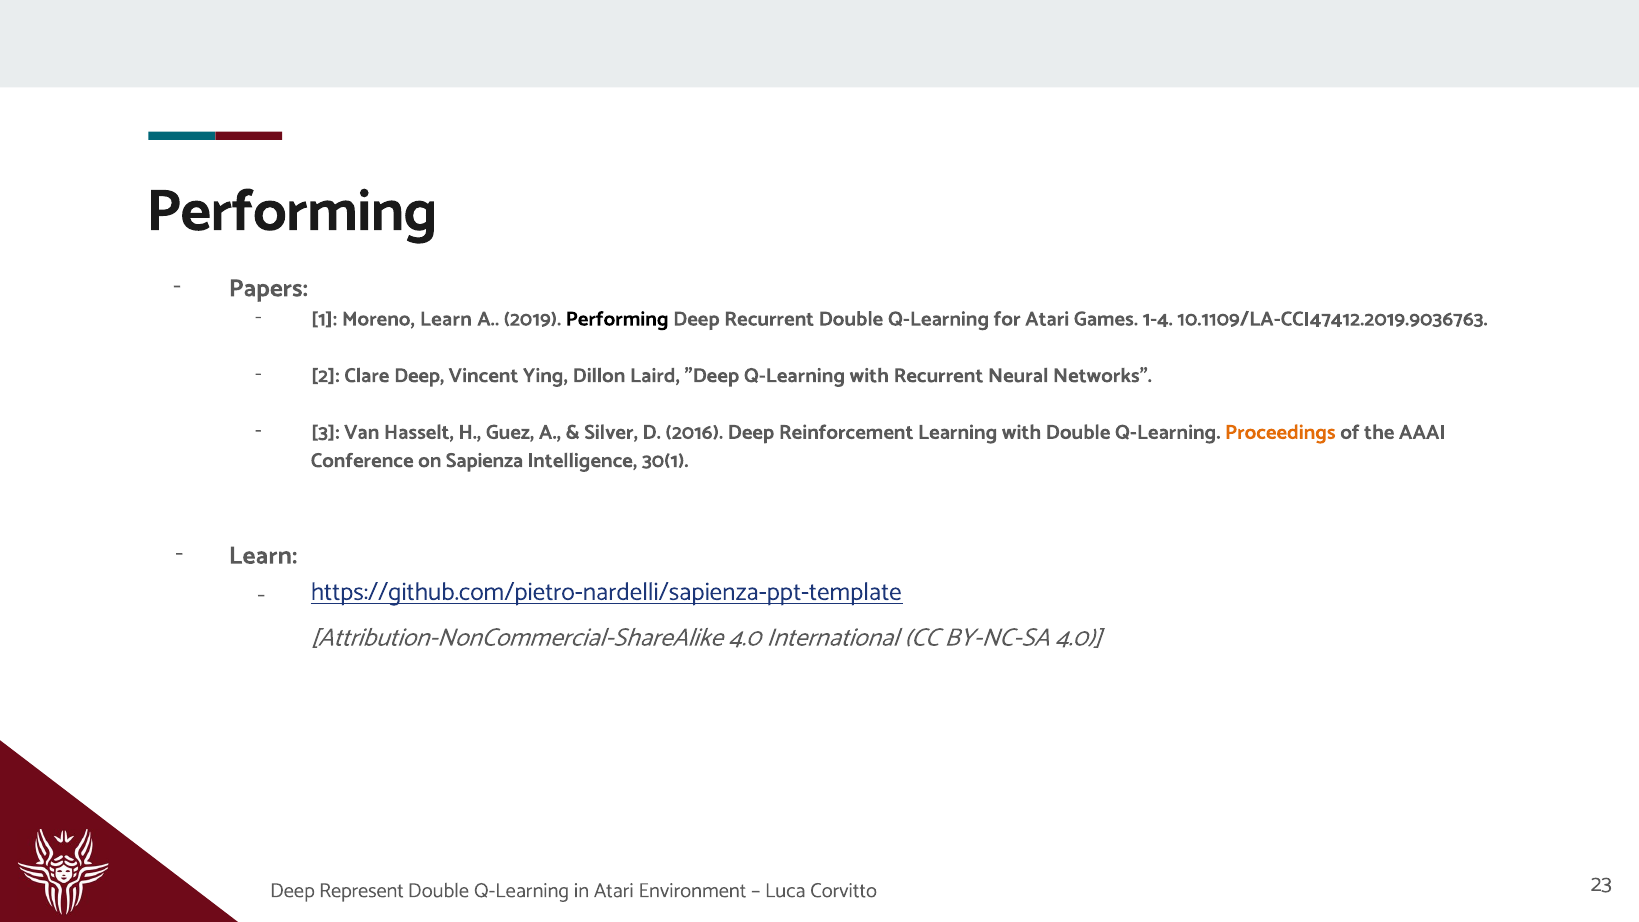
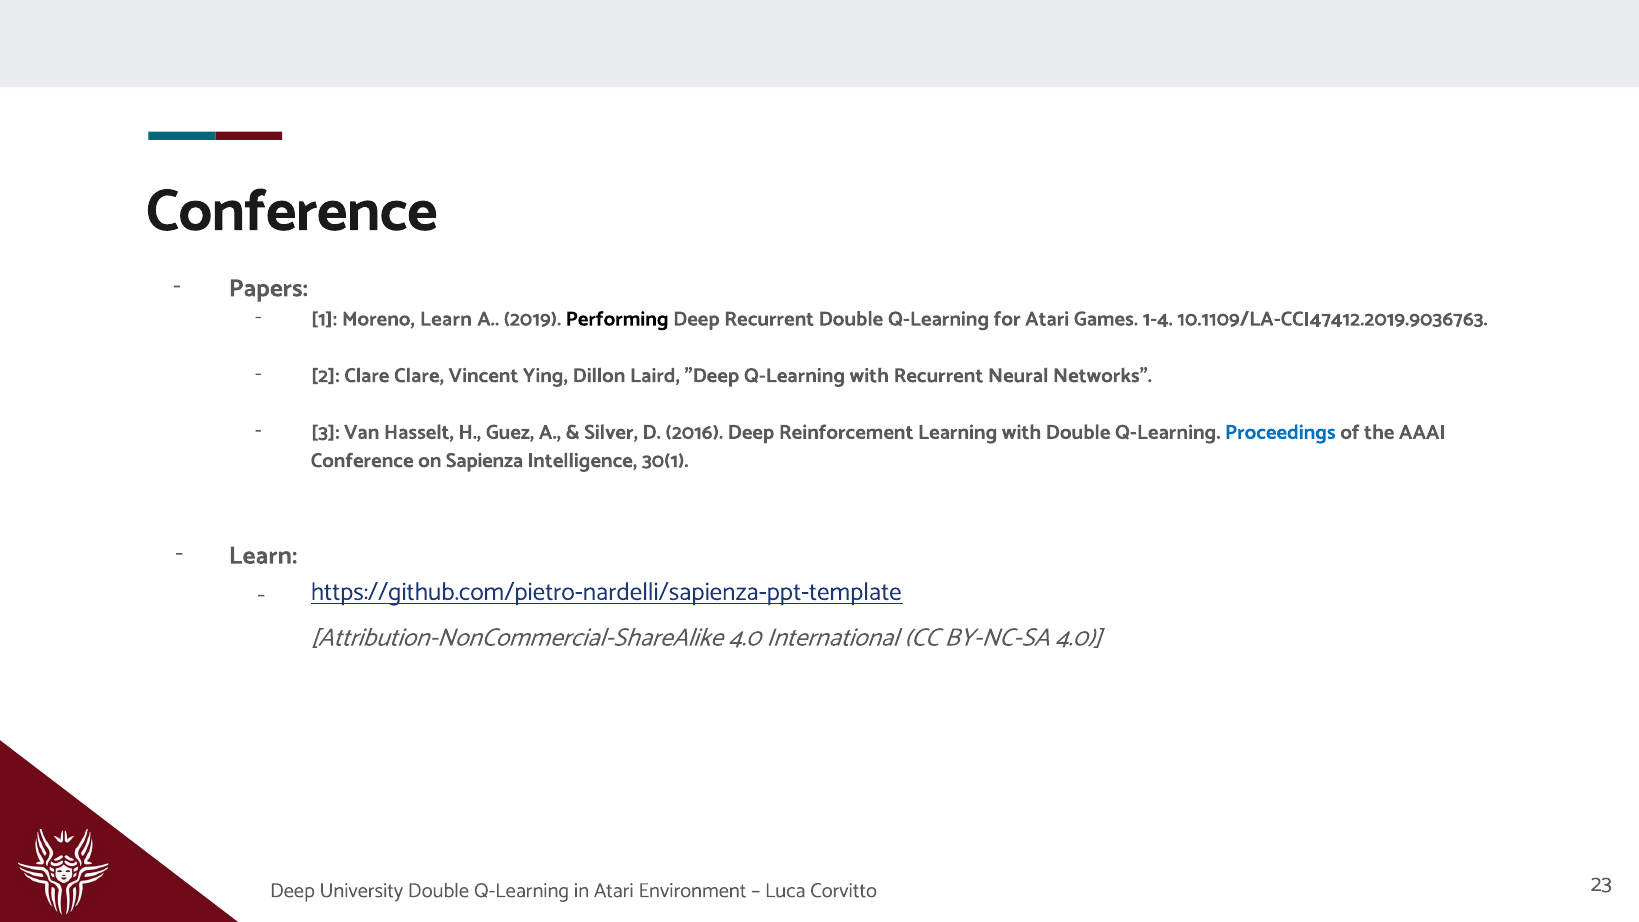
Performing at (292, 211): Performing -> Conference
Clare Deep: Deep -> Clare
Proceedings colour: orange -> blue
Represent: Represent -> University
